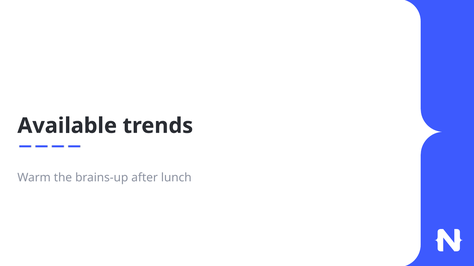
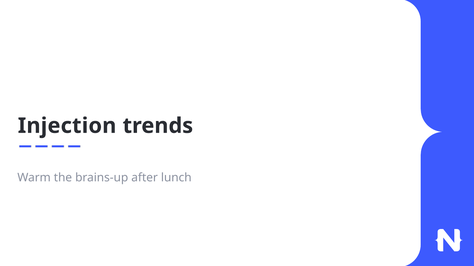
Available: Available -> Injection
